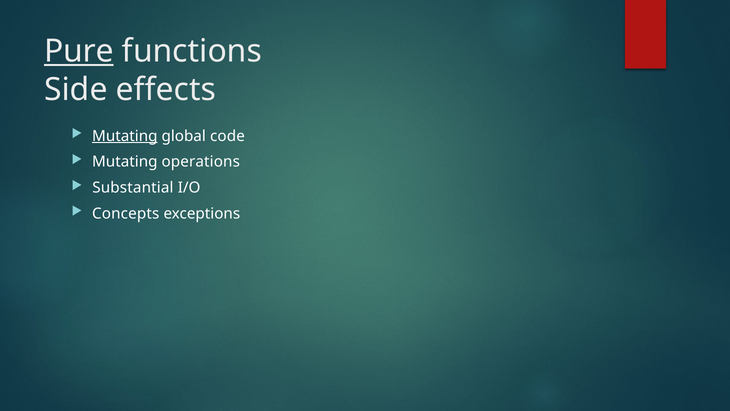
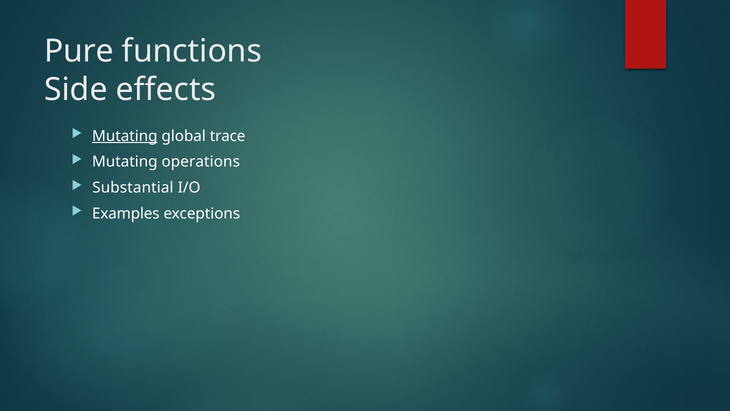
Pure underline: present -> none
code: code -> trace
Concepts: Concepts -> Examples
